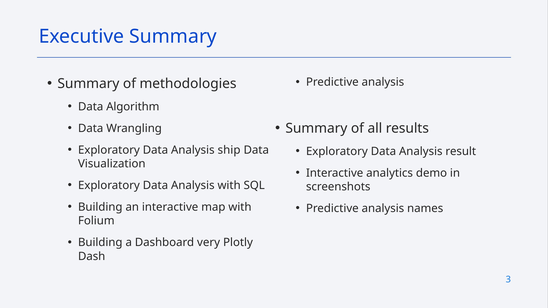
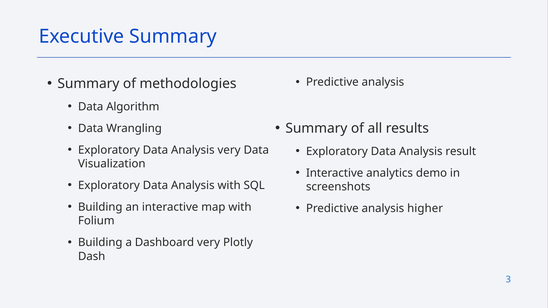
Analysis ship: ship -> very
names: names -> higher
